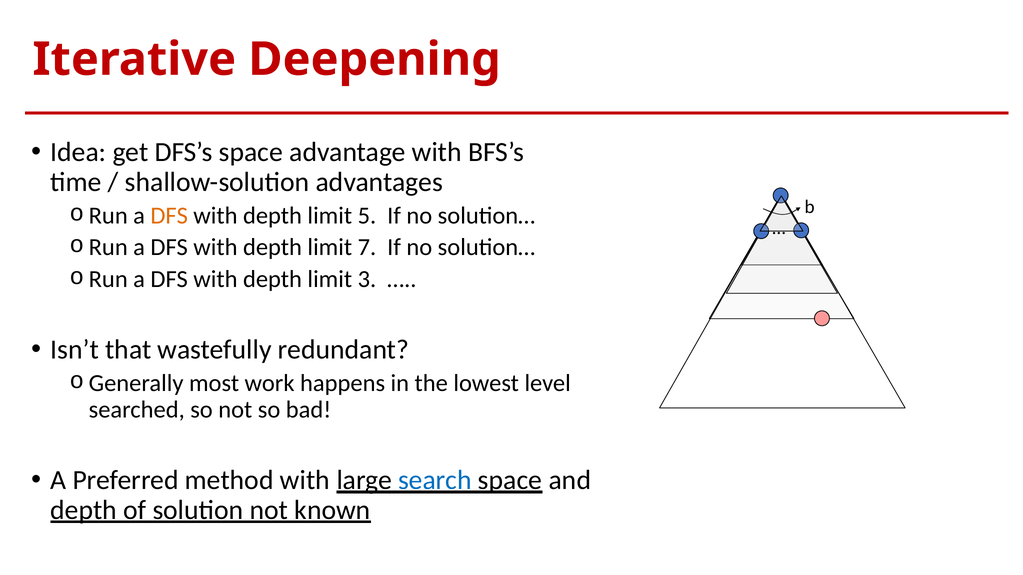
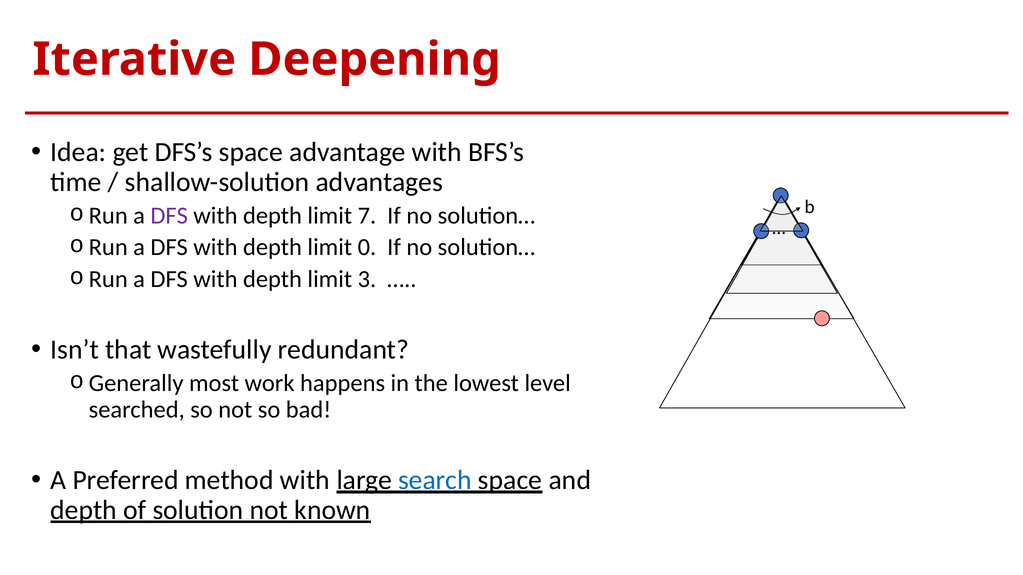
DFS at (169, 216) colour: orange -> purple
5: 5 -> 7
7: 7 -> 0
